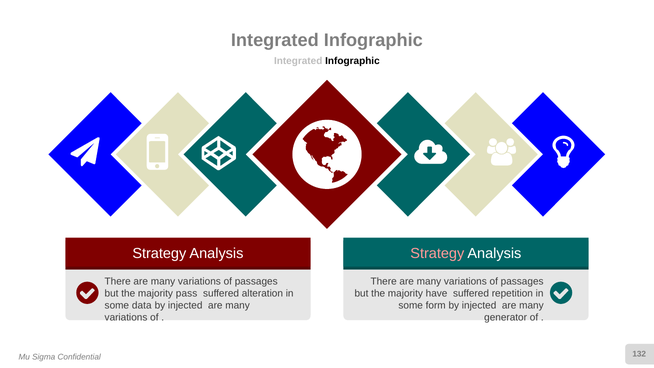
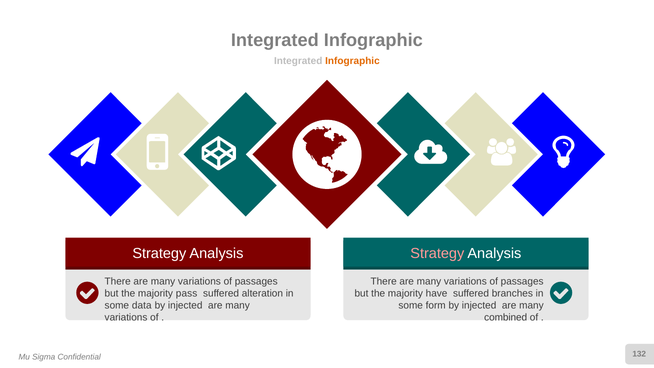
Infographic at (352, 61) colour: black -> orange
repetition: repetition -> branches
generator: generator -> combined
